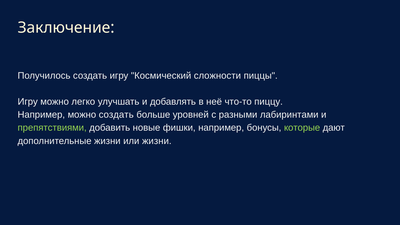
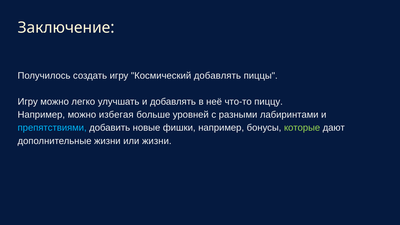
Космический сложности: сложности -> добавлять
можно создать: создать -> избегая
препятствиями colour: light green -> light blue
